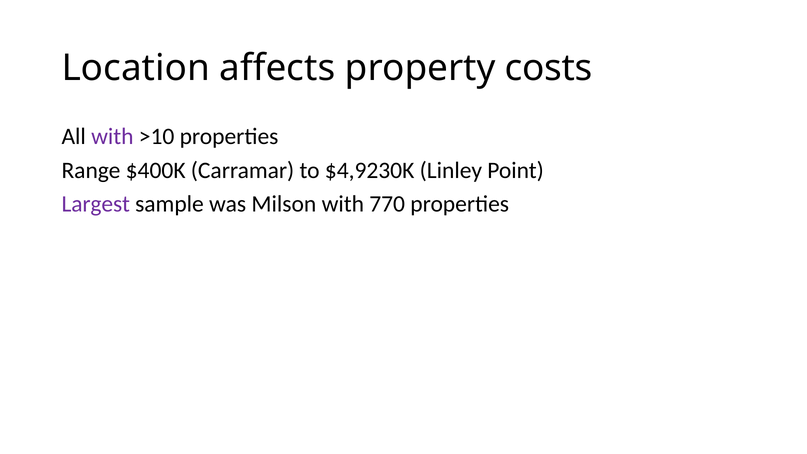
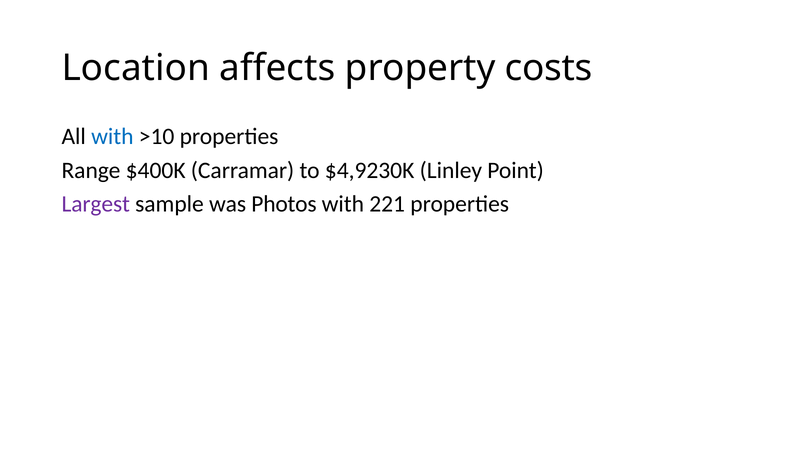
with at (112, 136) colour: purple -> blue
Milson: Milson -> Photos
770: 770 -> 221
